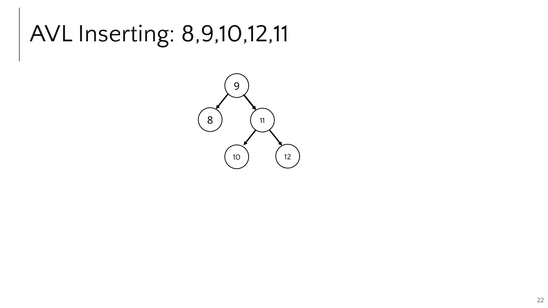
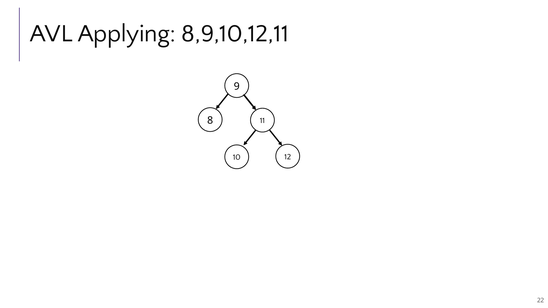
Inserting: Inserting -> Applying
